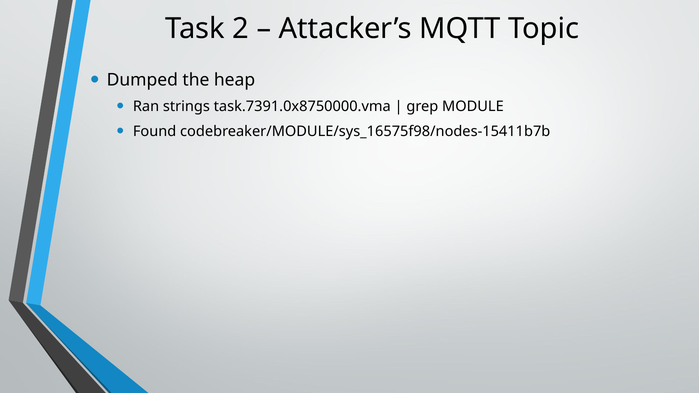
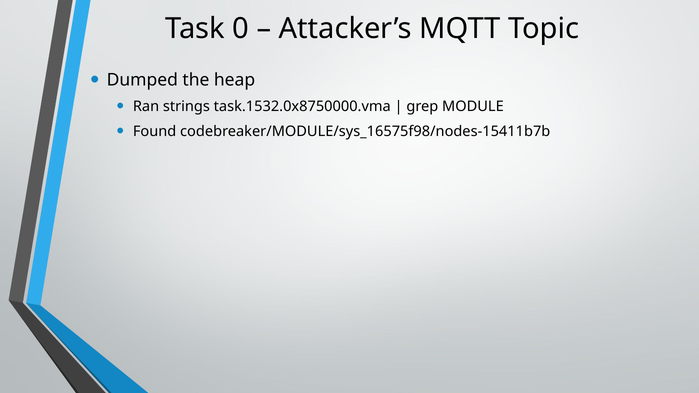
2: 2 -> 0
task.7391.0x8750000.vma: task.7391.0x8750000.vma -> task.1532.0x8750000.vma
